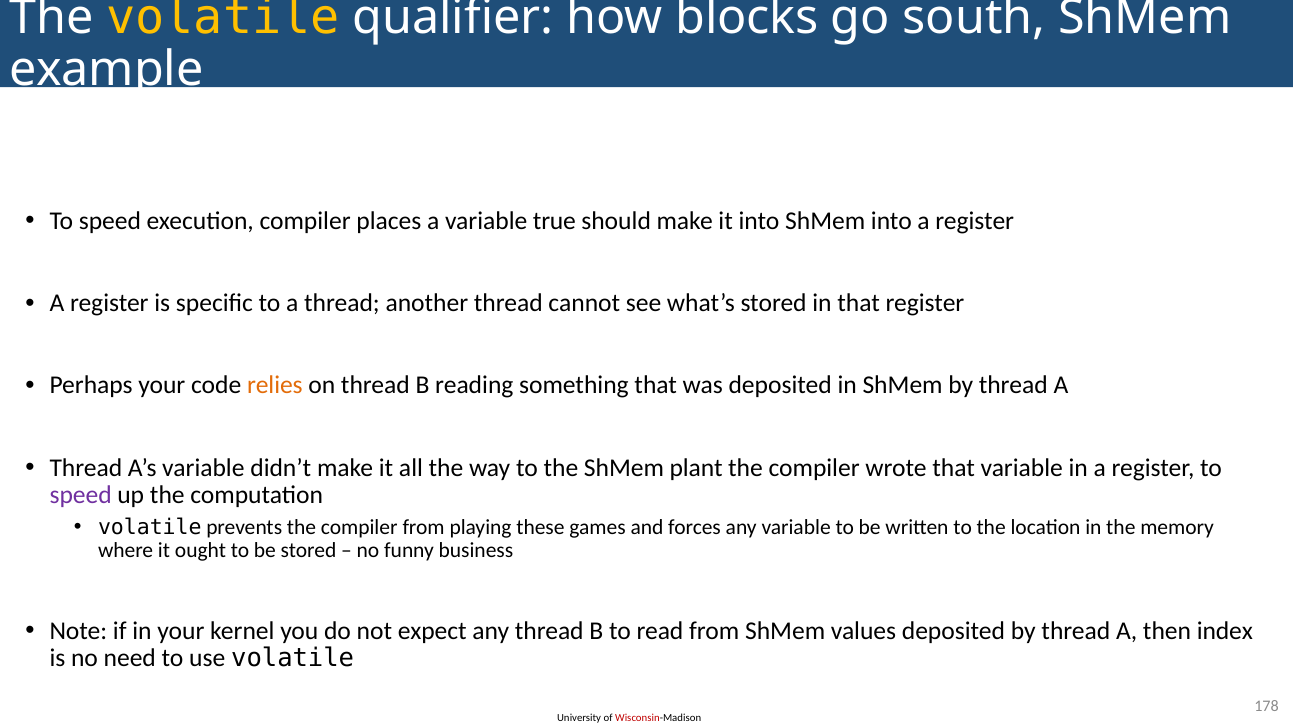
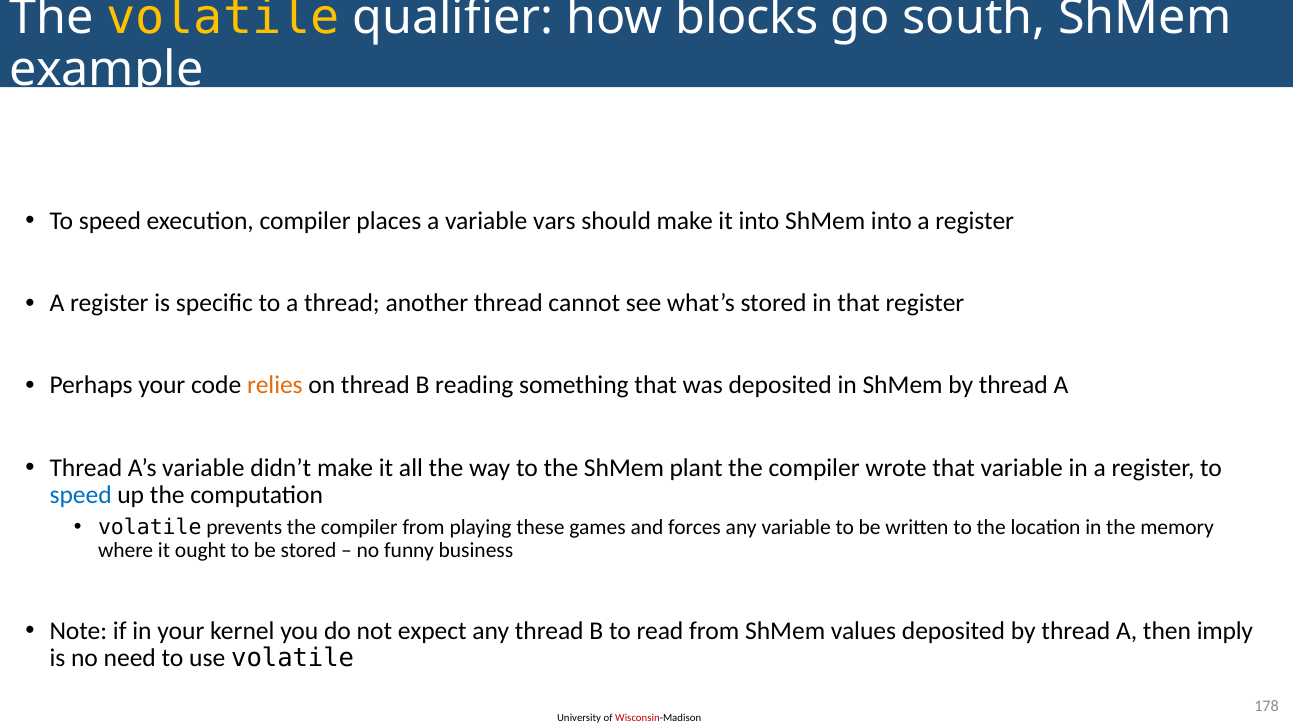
true: true -> vars
speed at (81, 495) colour: purple -> blue
index: index -> imply
